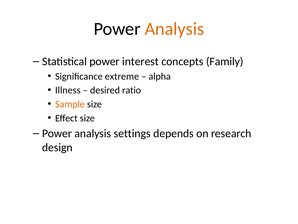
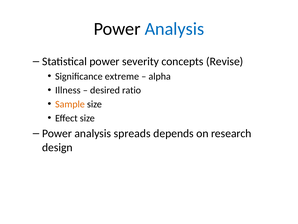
Analysis at (174, 29) colour: orange -> blue
interest: interest -> severity
Family: Family -> Revise
settings: settings -> spreads
